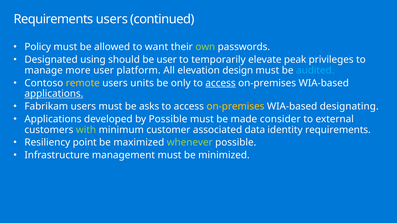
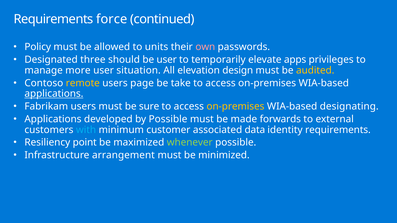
Requirements users: users -> force
want: want -> units
own colour: light green -> pink
using: using -> three
peak: peak -> apps
platform: platform -> situation
audited colour: light blue -> yellow
units: units -> page
only: only -> take
access at (221, 83) underline: present -> none
asks: asks -> sure
consider: consider -> forwards
with colour: light green -> light blue
management: management -> arrangement
